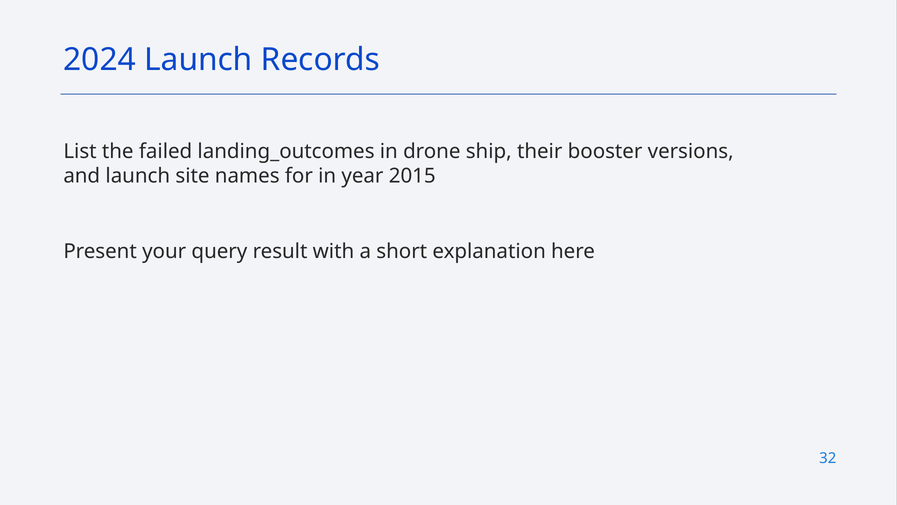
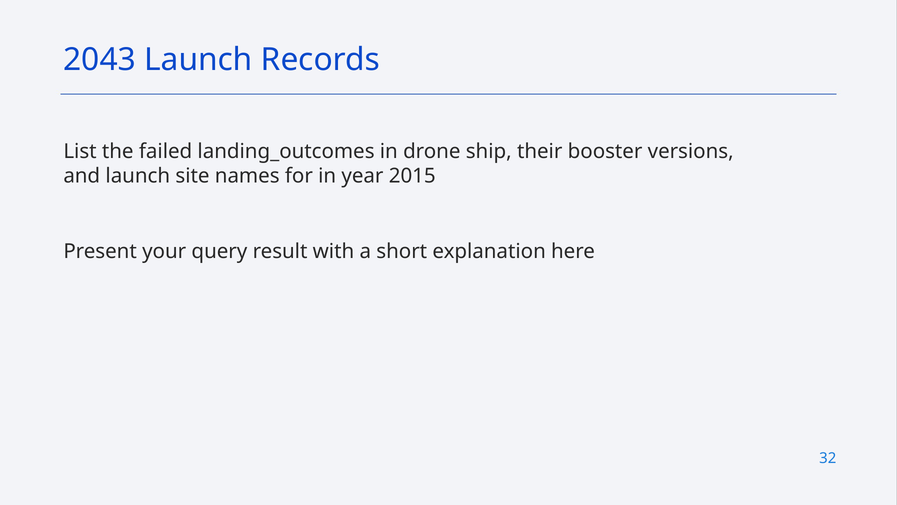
2024: 2024 -> 2043
